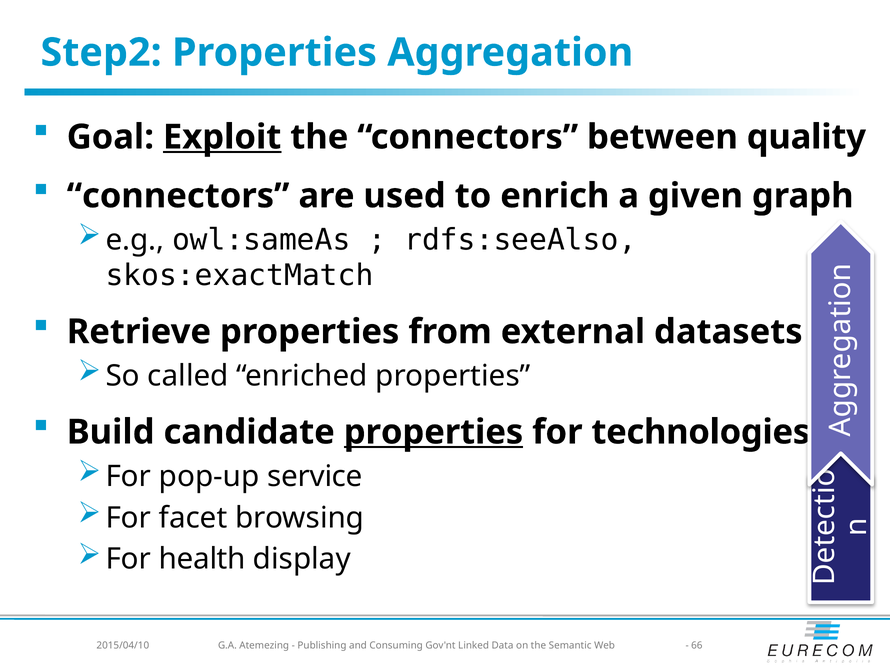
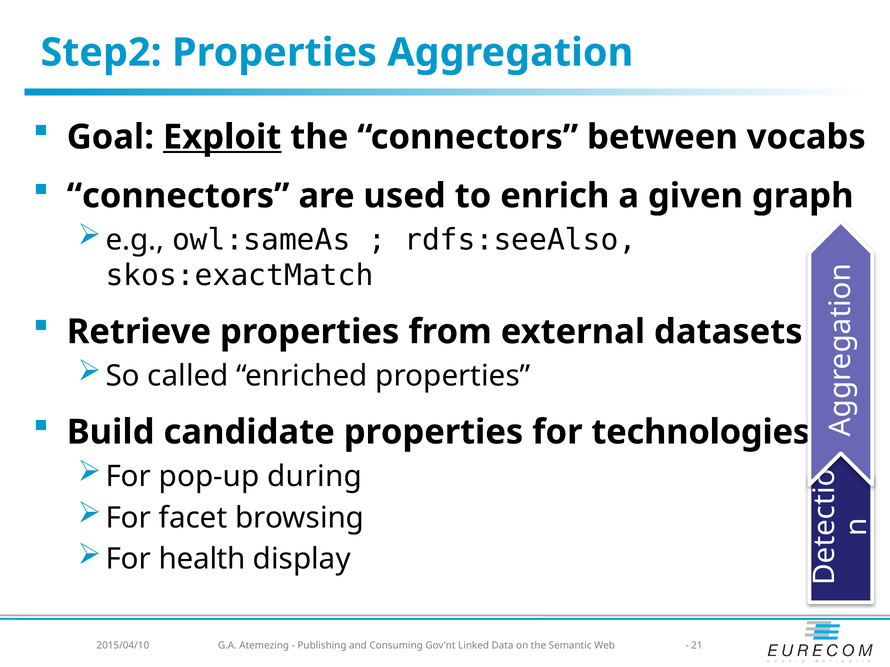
quality: quality -> vocabs
properties at (434, 432) underline: present -> none
service: service -> during
66: 66 -> 21
